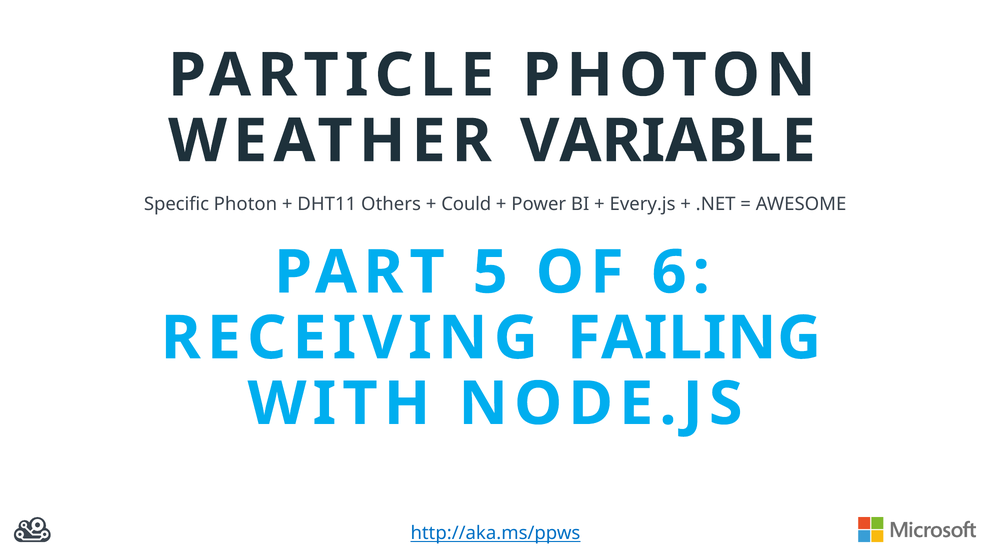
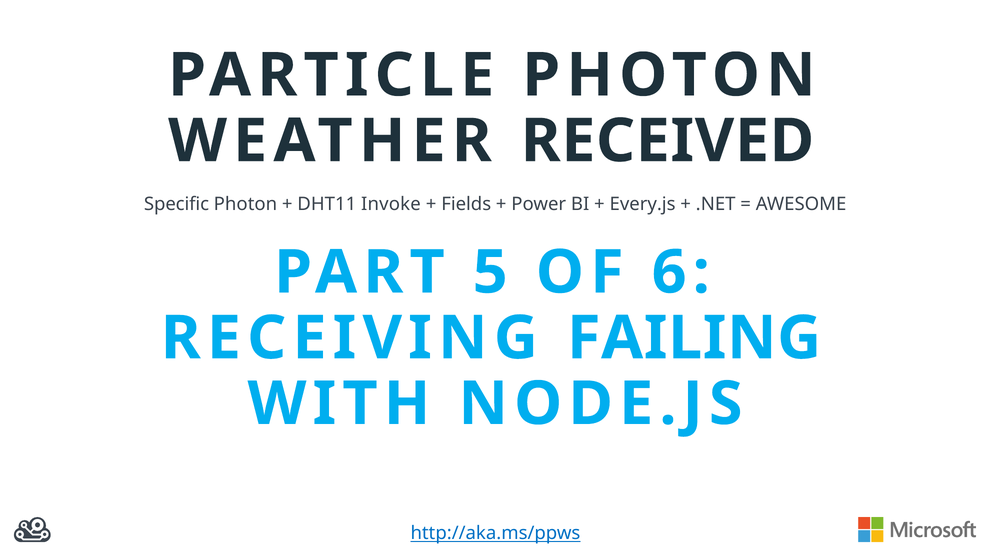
VARIABLE: VARIABLE -> RECEIVED
Others: Others -> Invoke
Could: Could -> Fields
